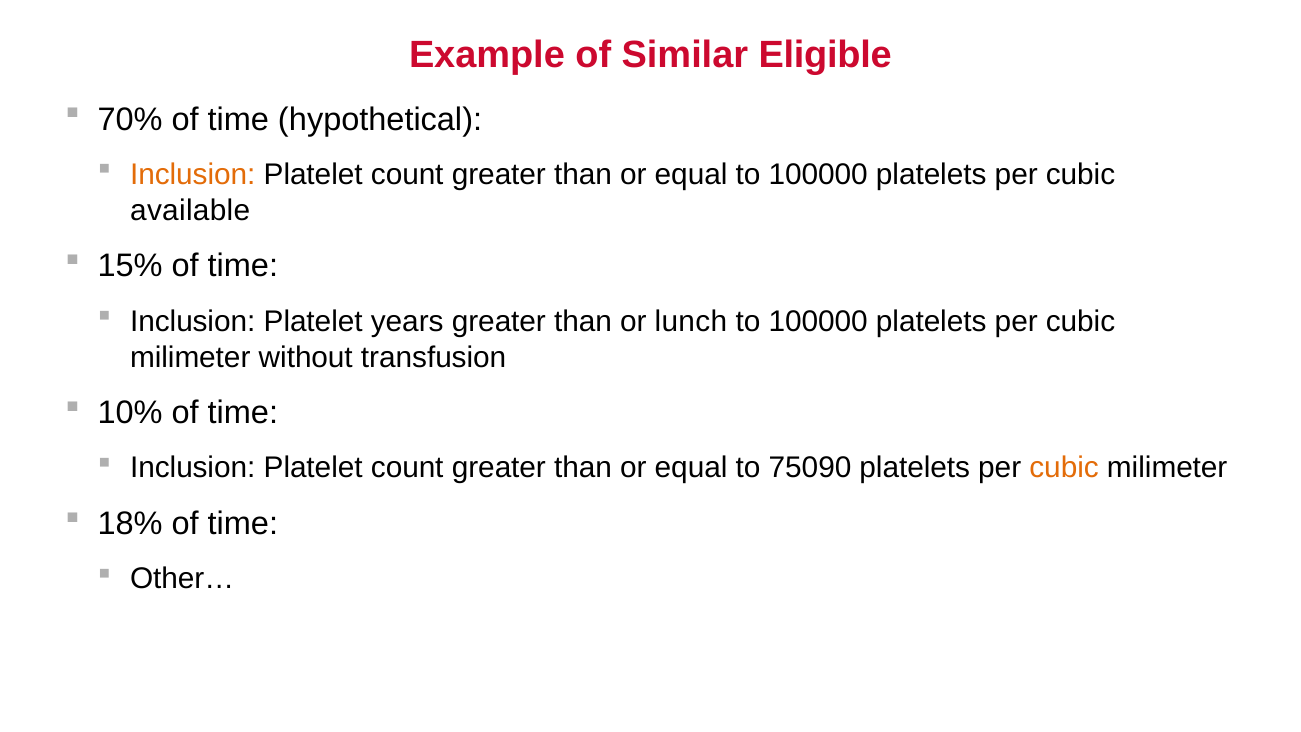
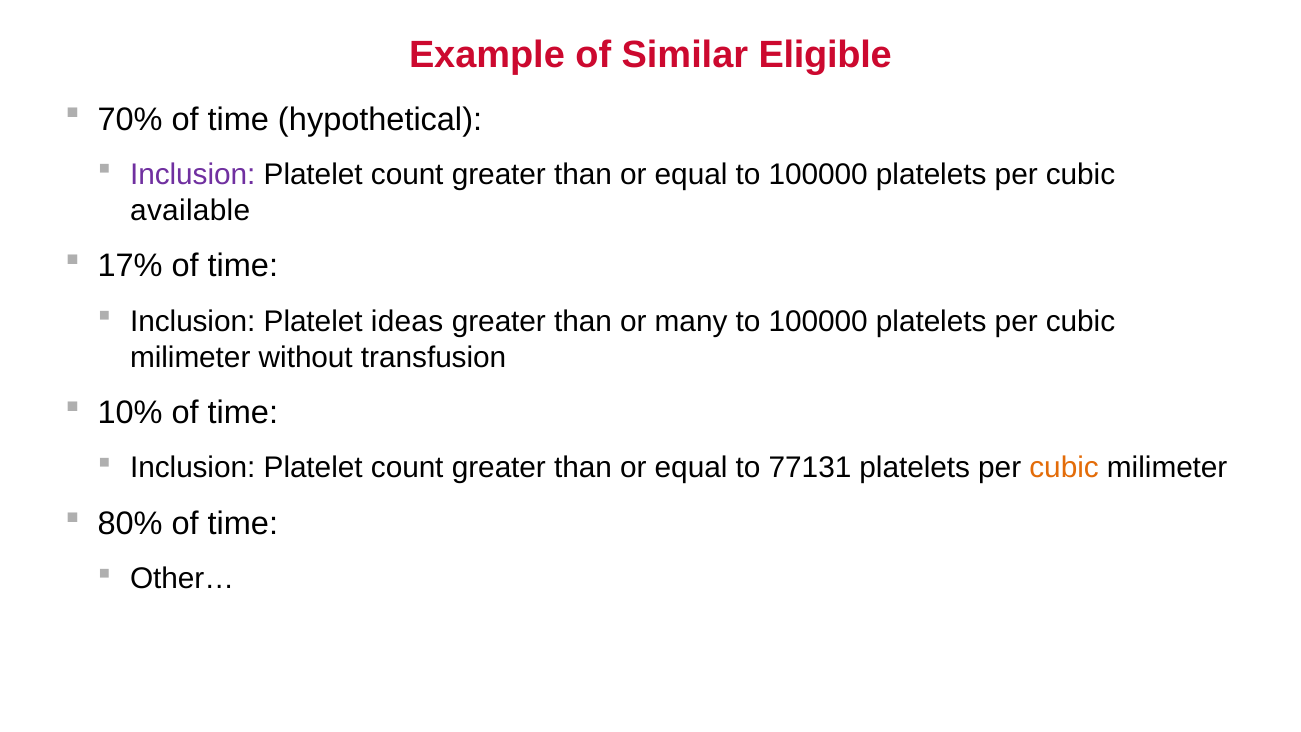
Inclusion at (193, 175) colour: orange -> purple
15%: 15% -> 17%
years: years -> ideas
lunch: lunch -> many
75090: 75090 -> 77131
18%: 18% -> 80%
